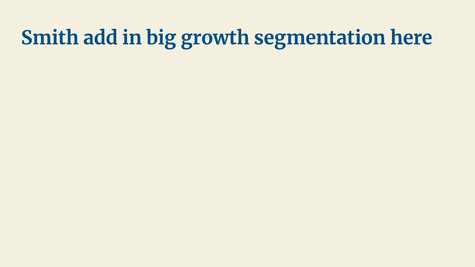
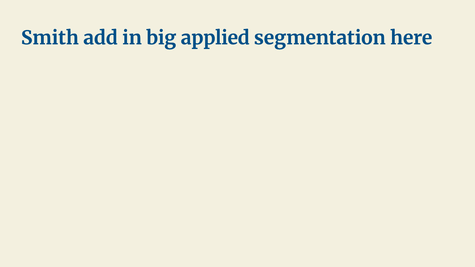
growth: growth -> applied
